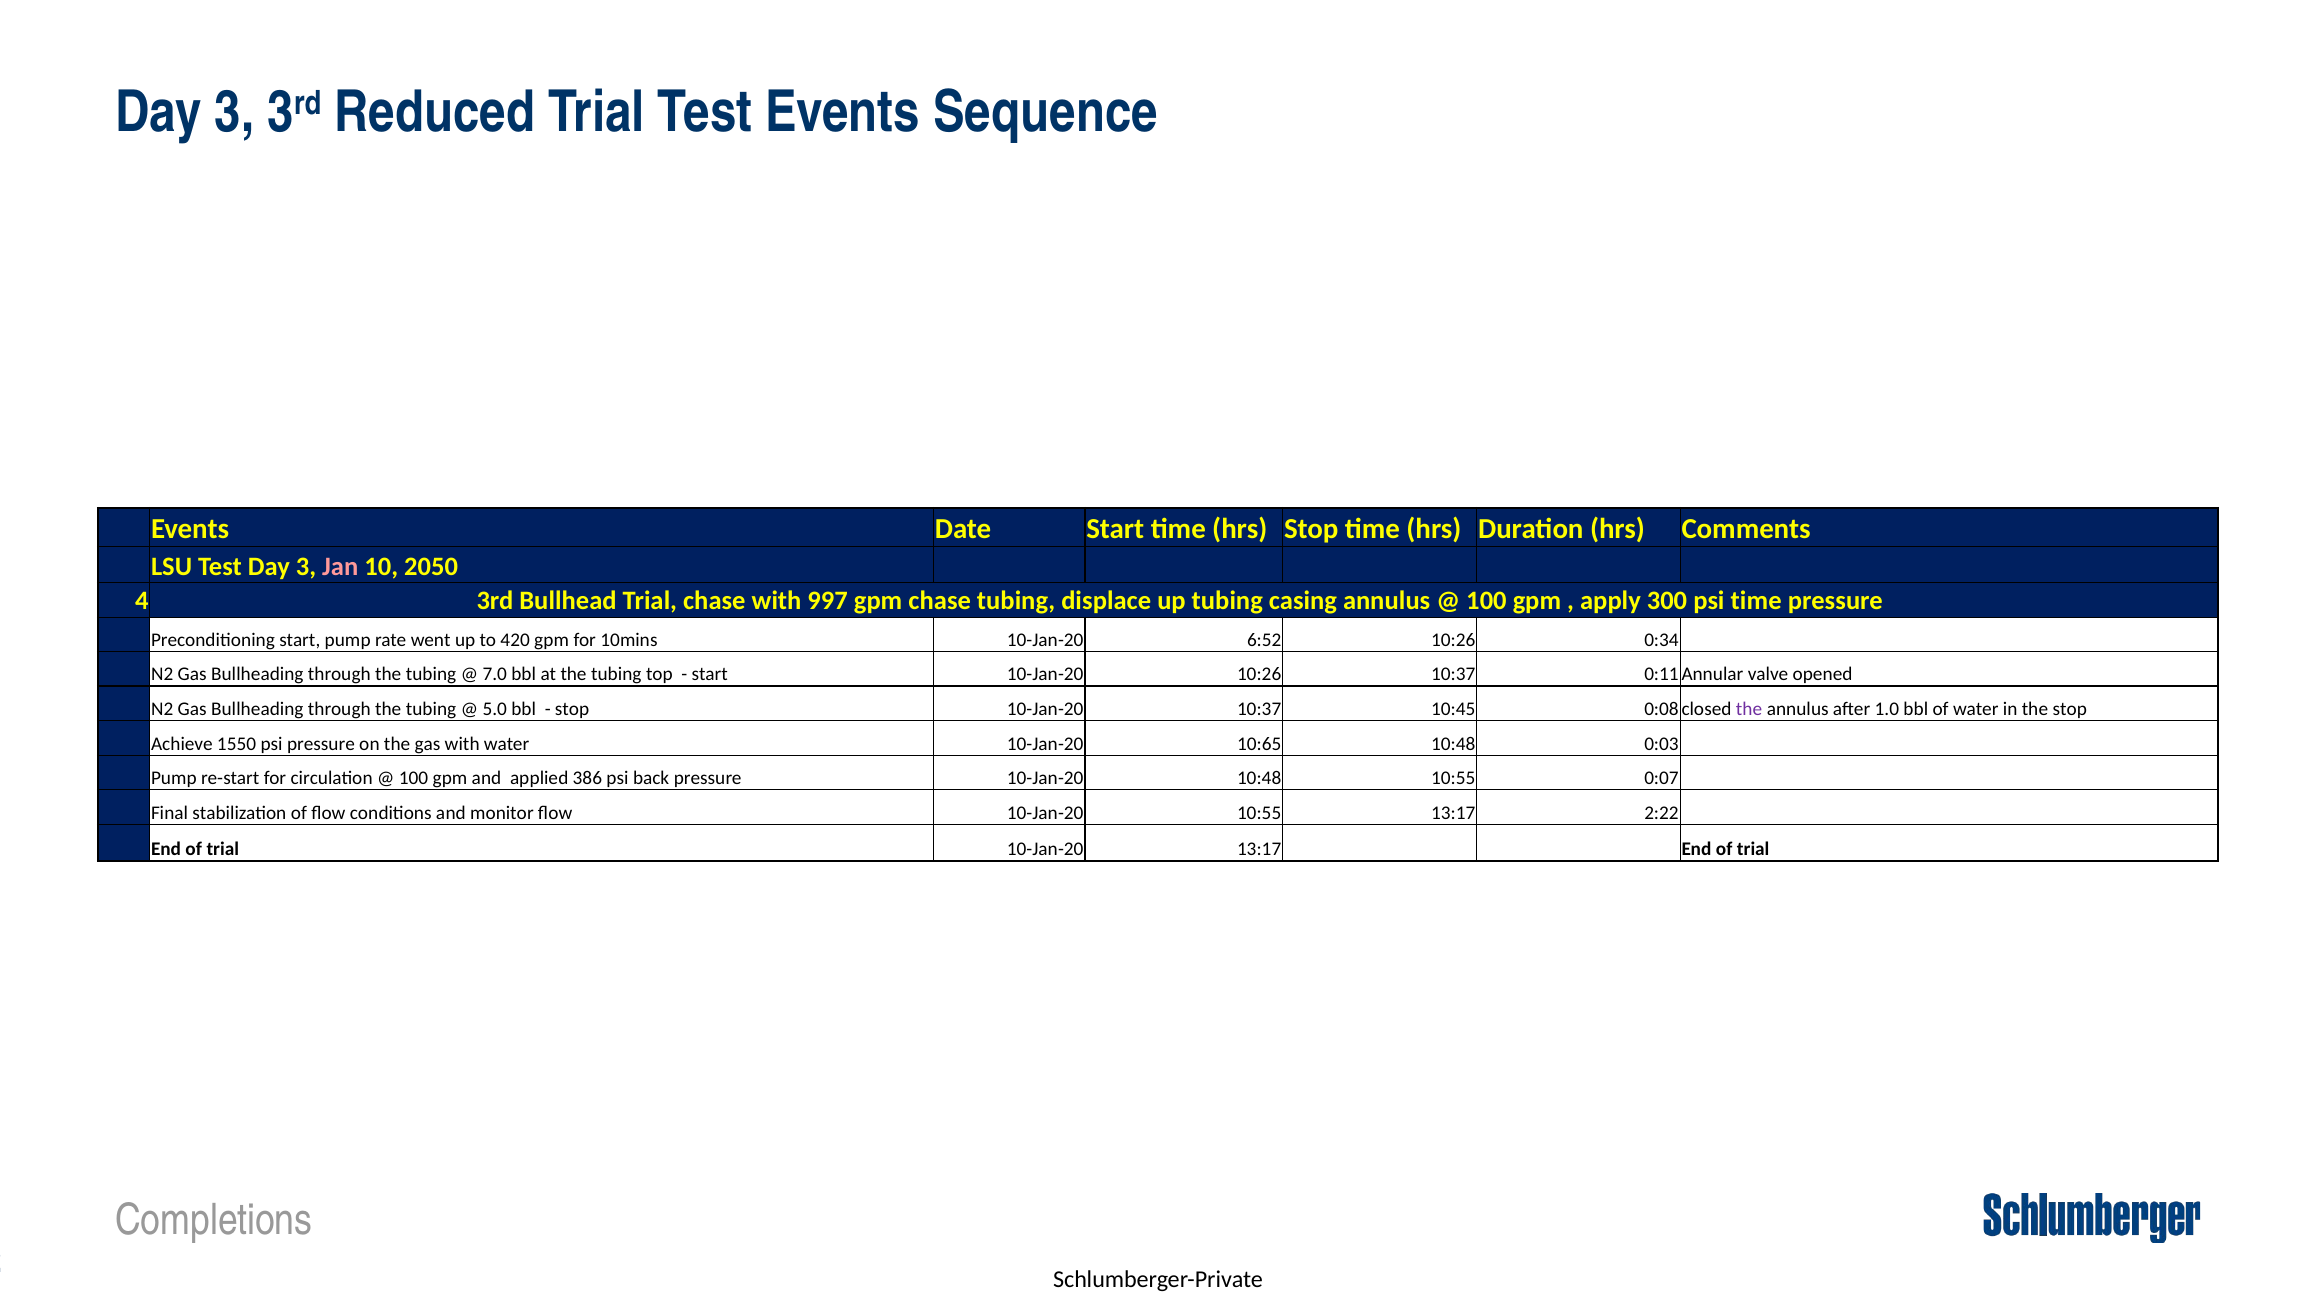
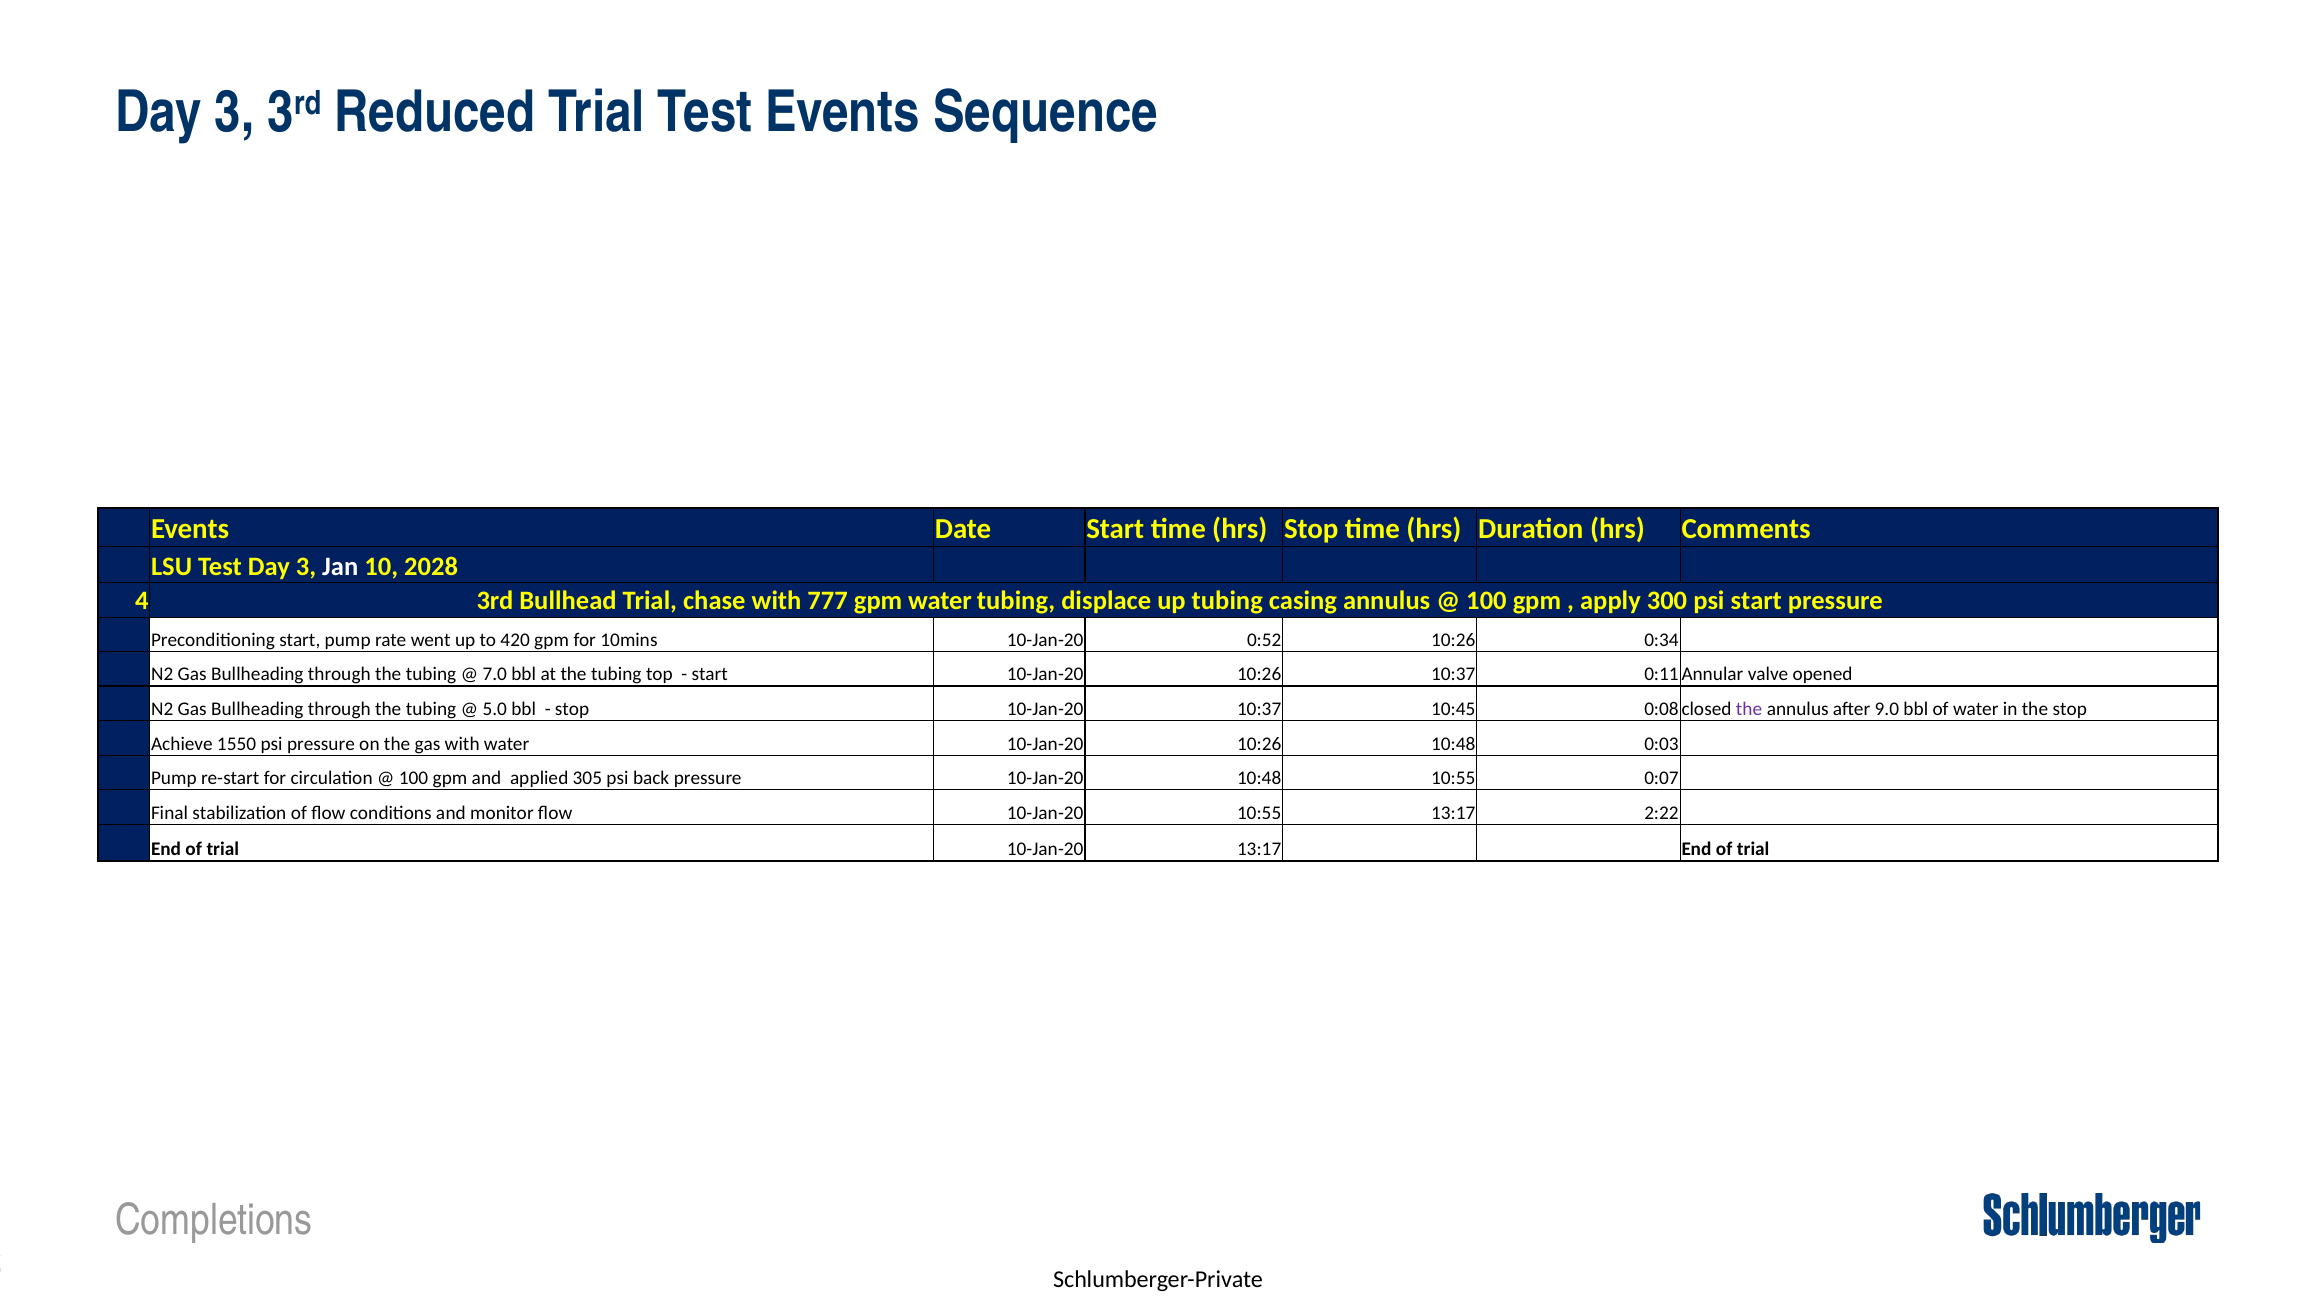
Jan colour: pink -> white
2050: 2050 -> 2028
997: 997 -> 777
gpm chase: chase -> water
psi time: time -> start
6:52: 6:52 -> 0:52
1.0: 1.0 -> 9.0
water 10-Jan-20 10:65: 10:65 -> 10:26
386: 386 -> 305
